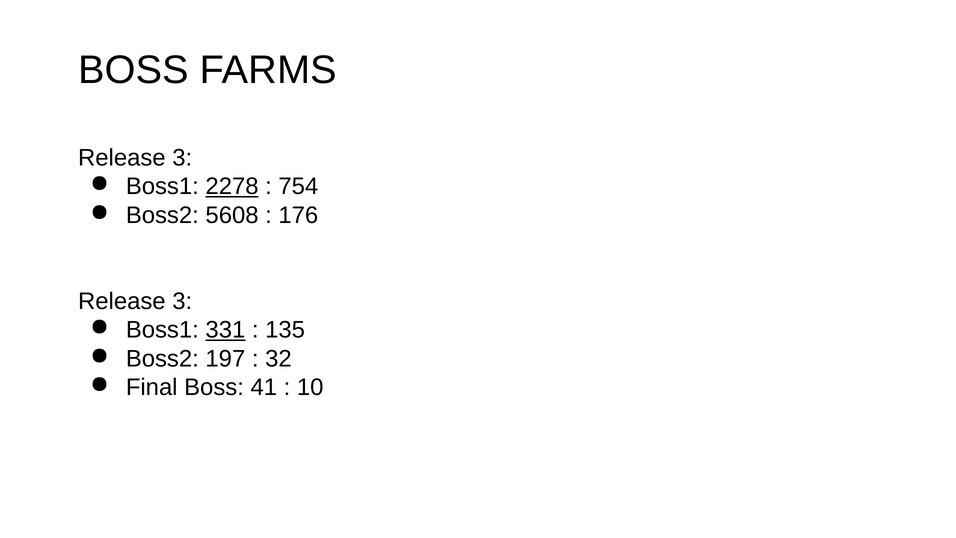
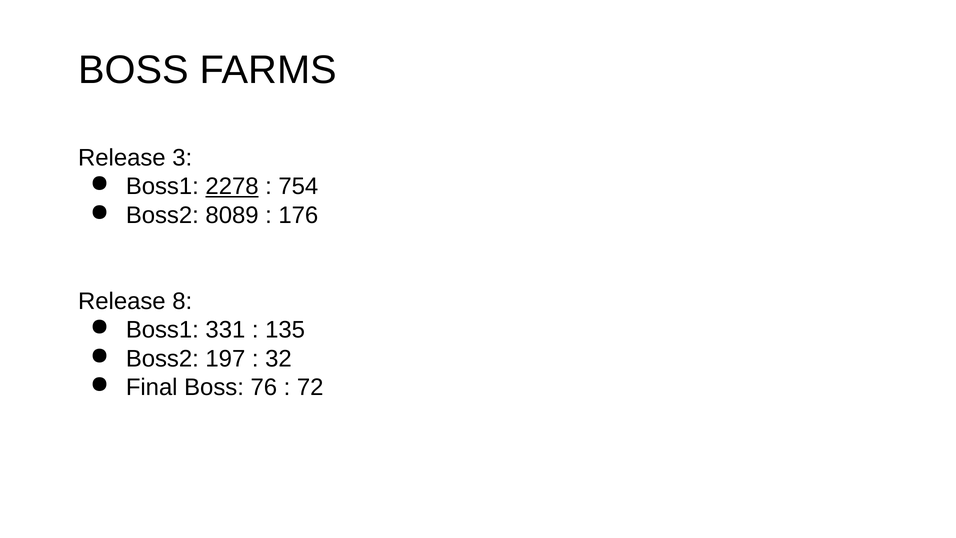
5608: 5608 -> 8089
3 at (182, 301): 3 -> 8
331 underline: present -> none
41: 41 -> 76
10: 10 -> 72
